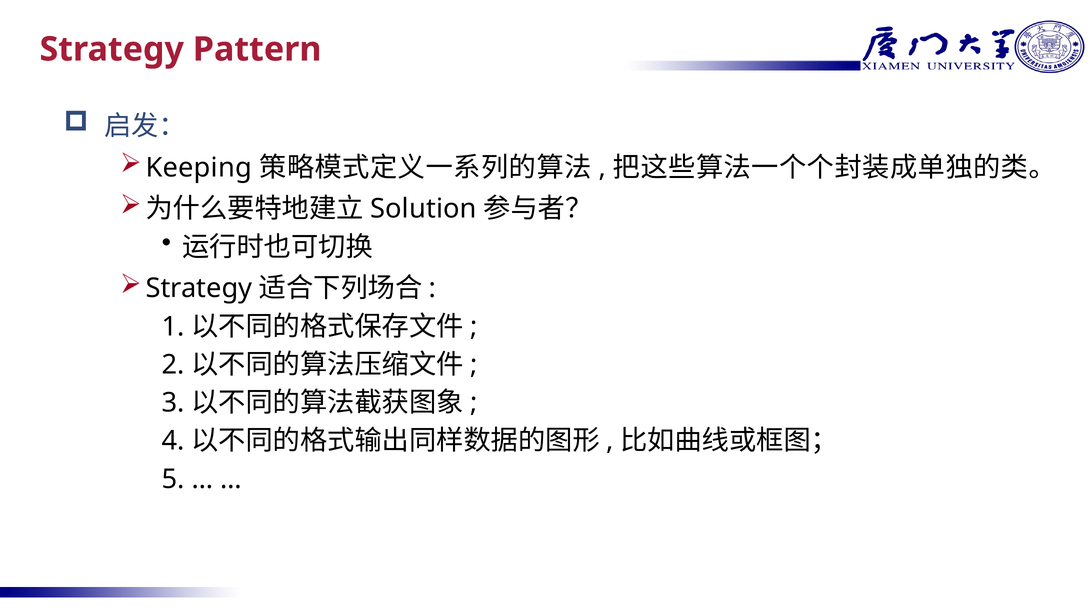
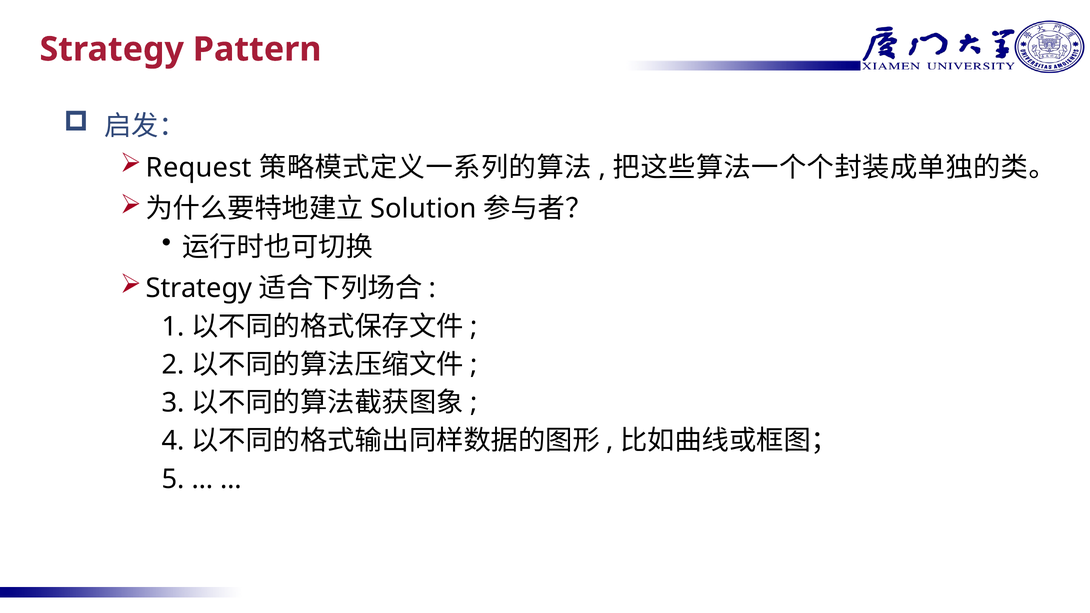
Keeping: Keeping -> Request
